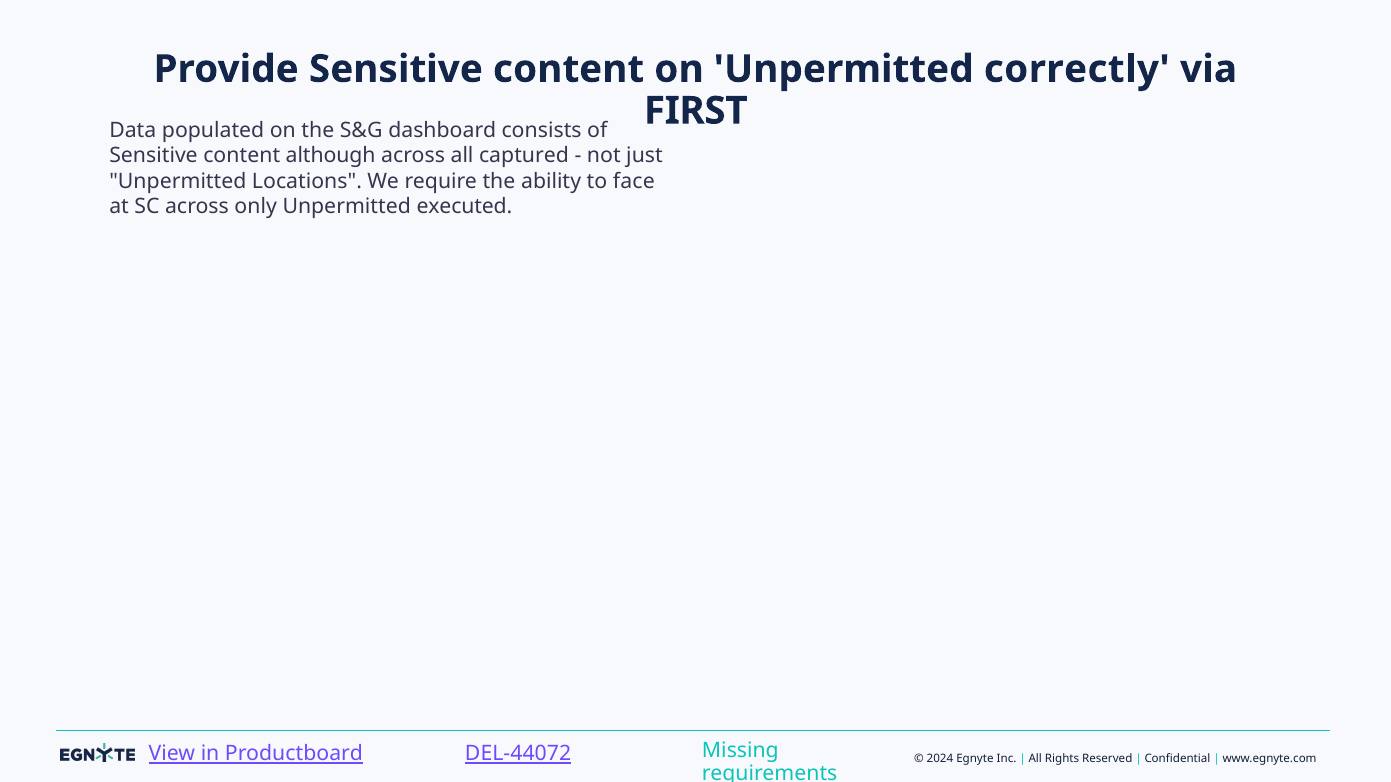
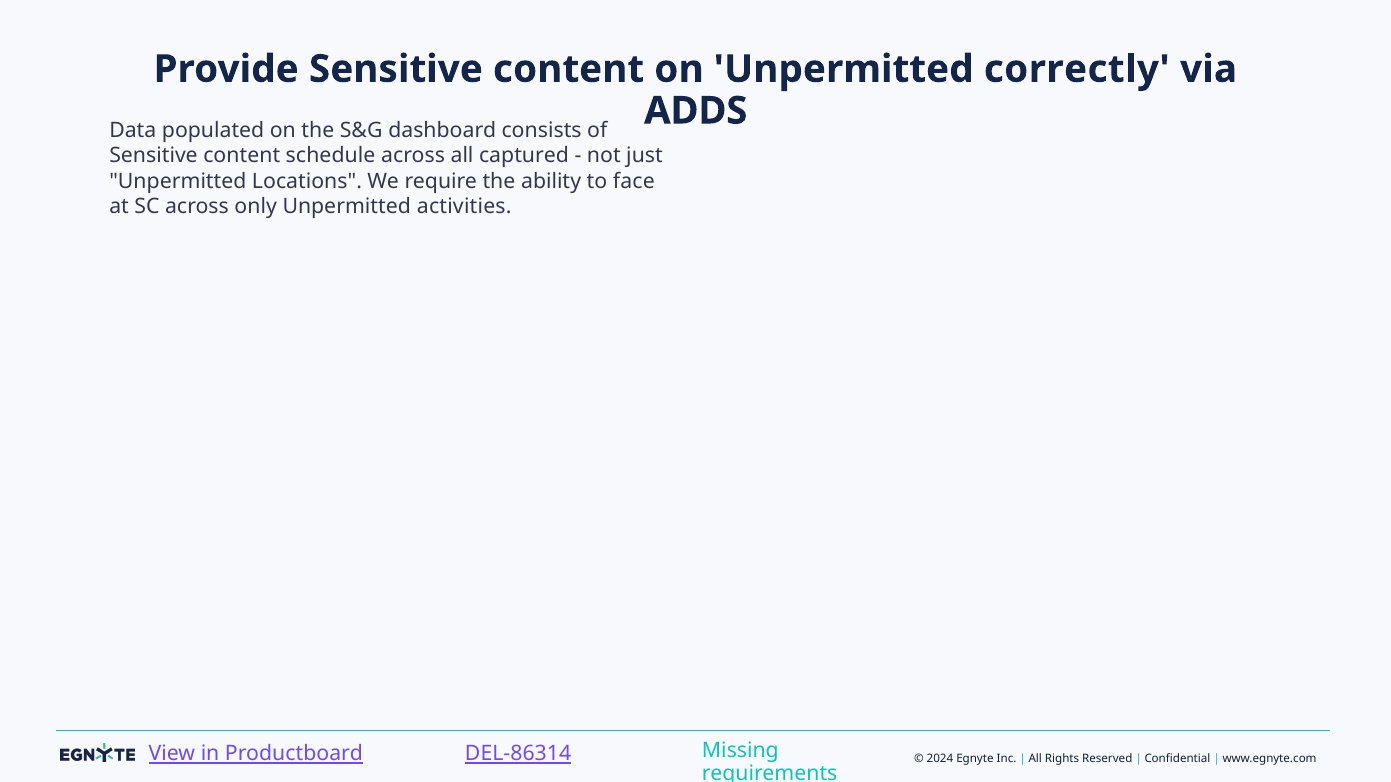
FIRST: FIRST -> ADDS
although: although -> schedule
executed: executed -> activities
DEL-44072: DEL-44072 -> DEL-86314
